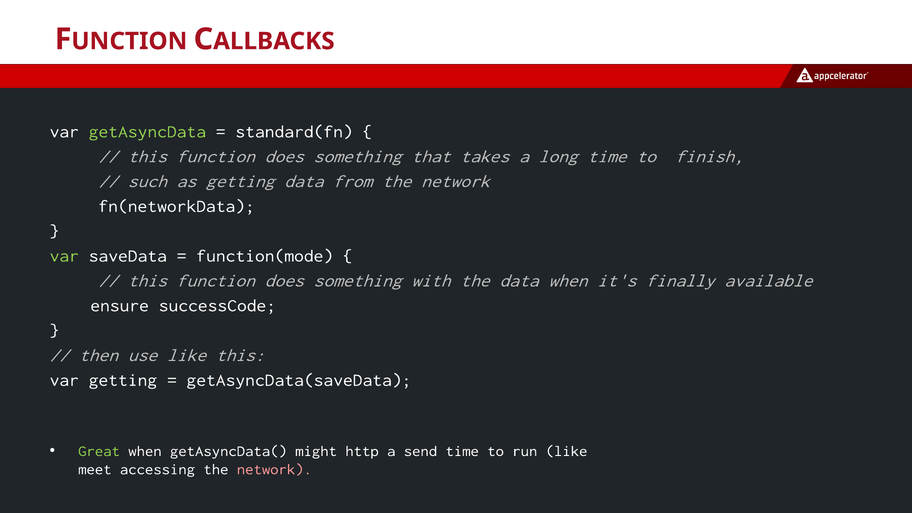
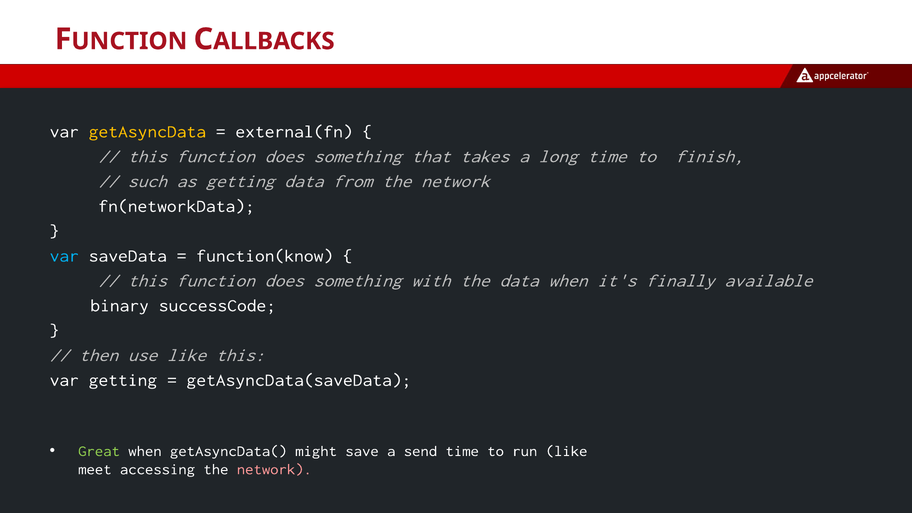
getAsyncData colour: light green -> yellow
standard(fn: standard(fn -> external(fn
var at (64, 256) colour: light green -> light blue
function(mode: function(mode -> function(know
ensure: ensure -> binary
http: http -> save
